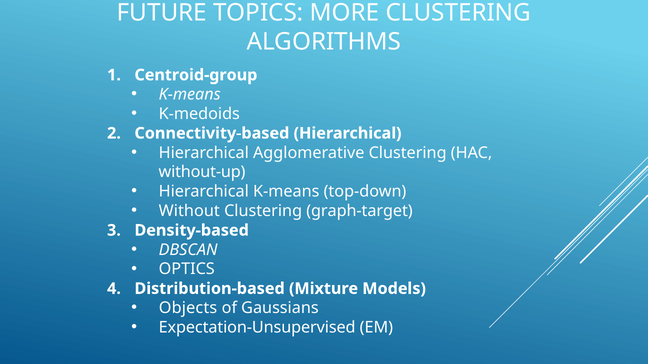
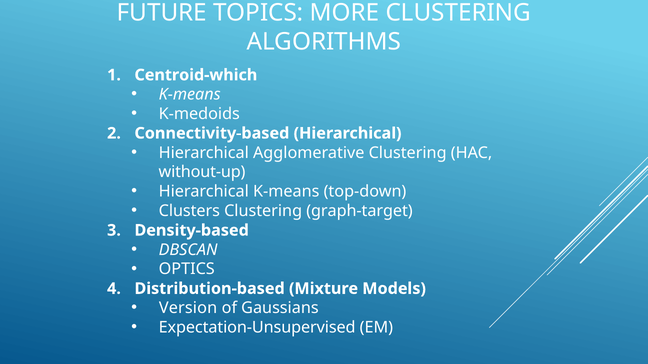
Centroid-group: Centroid-group -> Centroid-which
Without: Without -> Clusters
Objects: Objects -> Version
